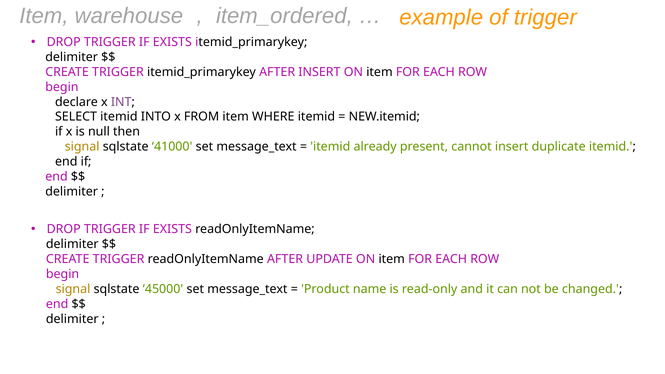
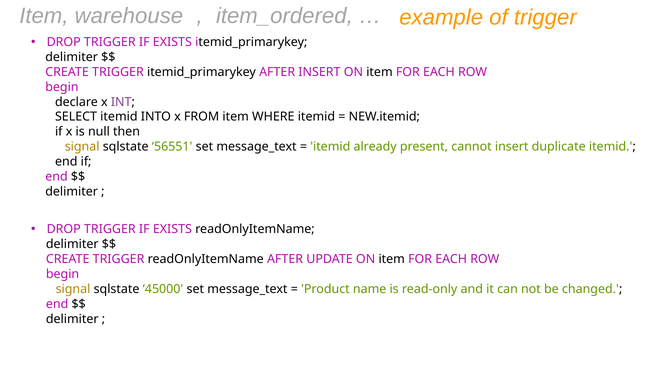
41000: 41000 -> 56551
